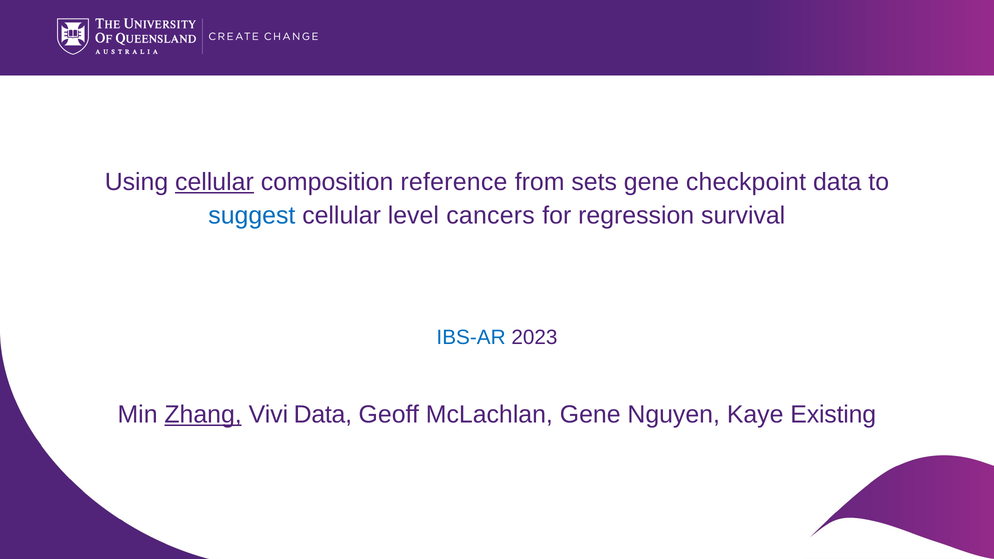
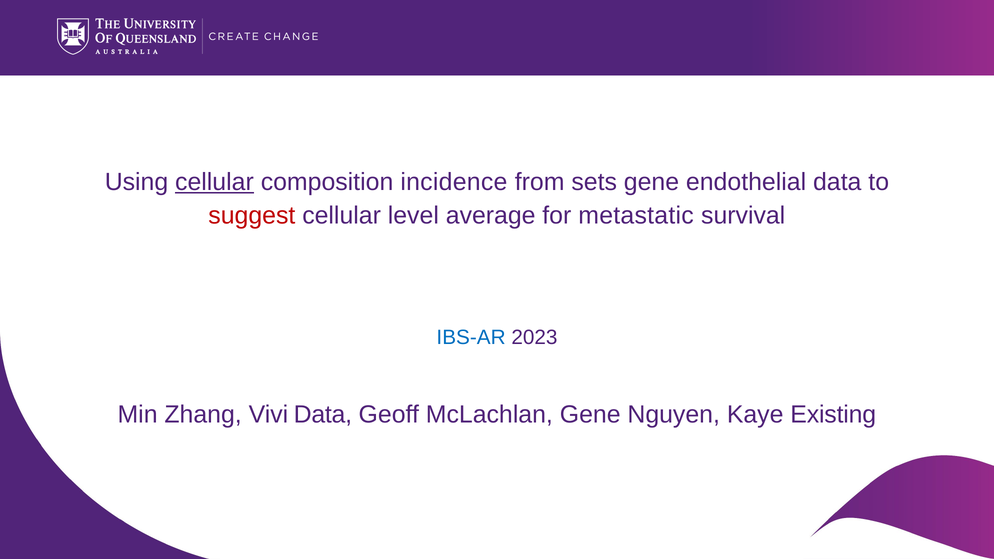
reference: reference -> incidence
checkpoint: checkpoint -> endothelial
suggest colour: blue -> red
cancers: cancers -> average
regression: regression -> metastatic
Zhang underline: present -> none
